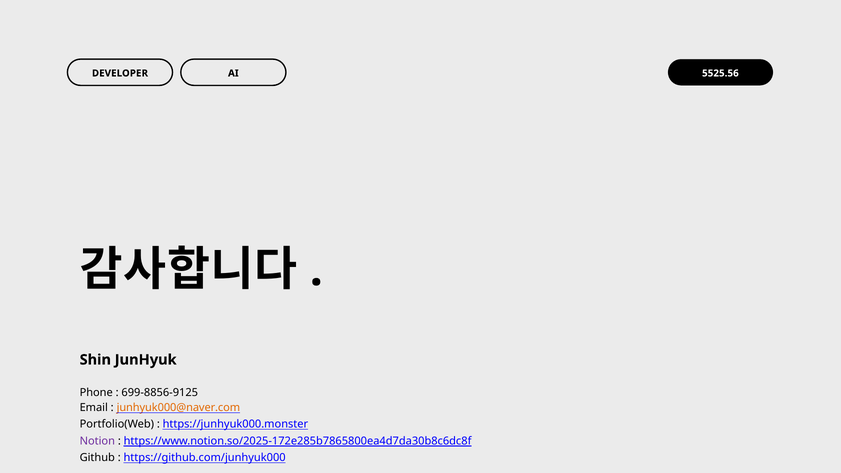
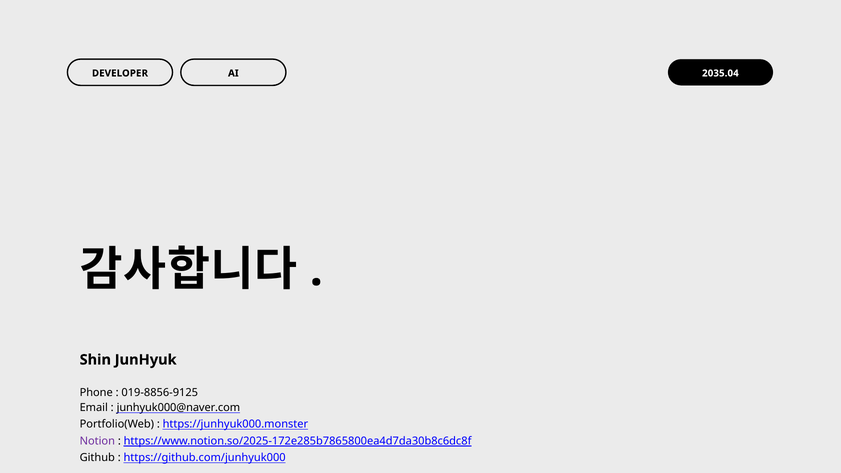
5525.56: 5525.56 -> 2035.04
699-8856-9125: 699-8856-9125 -> 019-8856-9125
junhyuk000@naver.com colour: orange -> black
